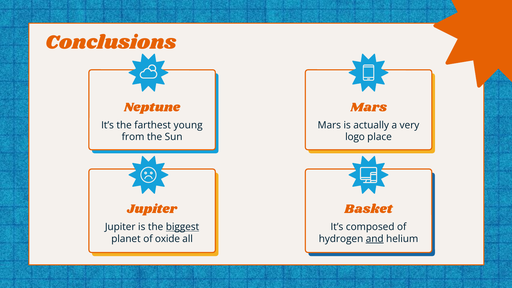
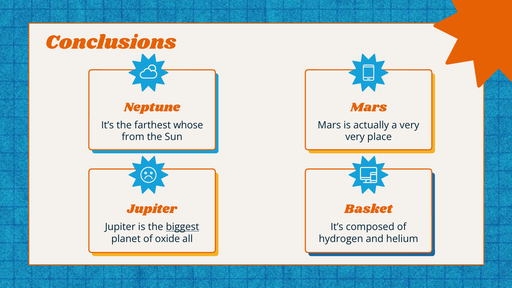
young: young -> whose
logo at (355, 137): logo -> very
and underline: present -> none
